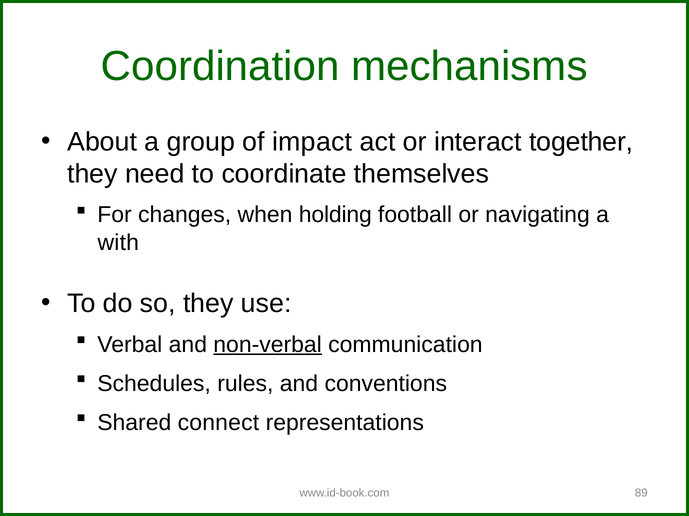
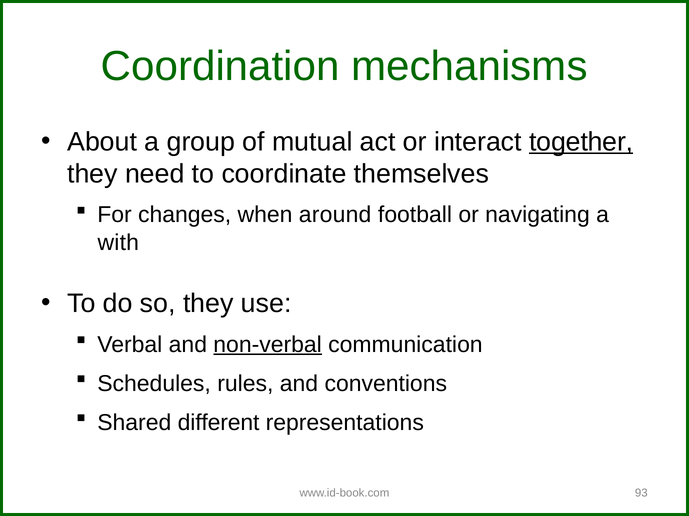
impact: impact -> mutual
together underline: none -> present
holding: holding -> around
connect: connect -> different
89: 89 -> 93
